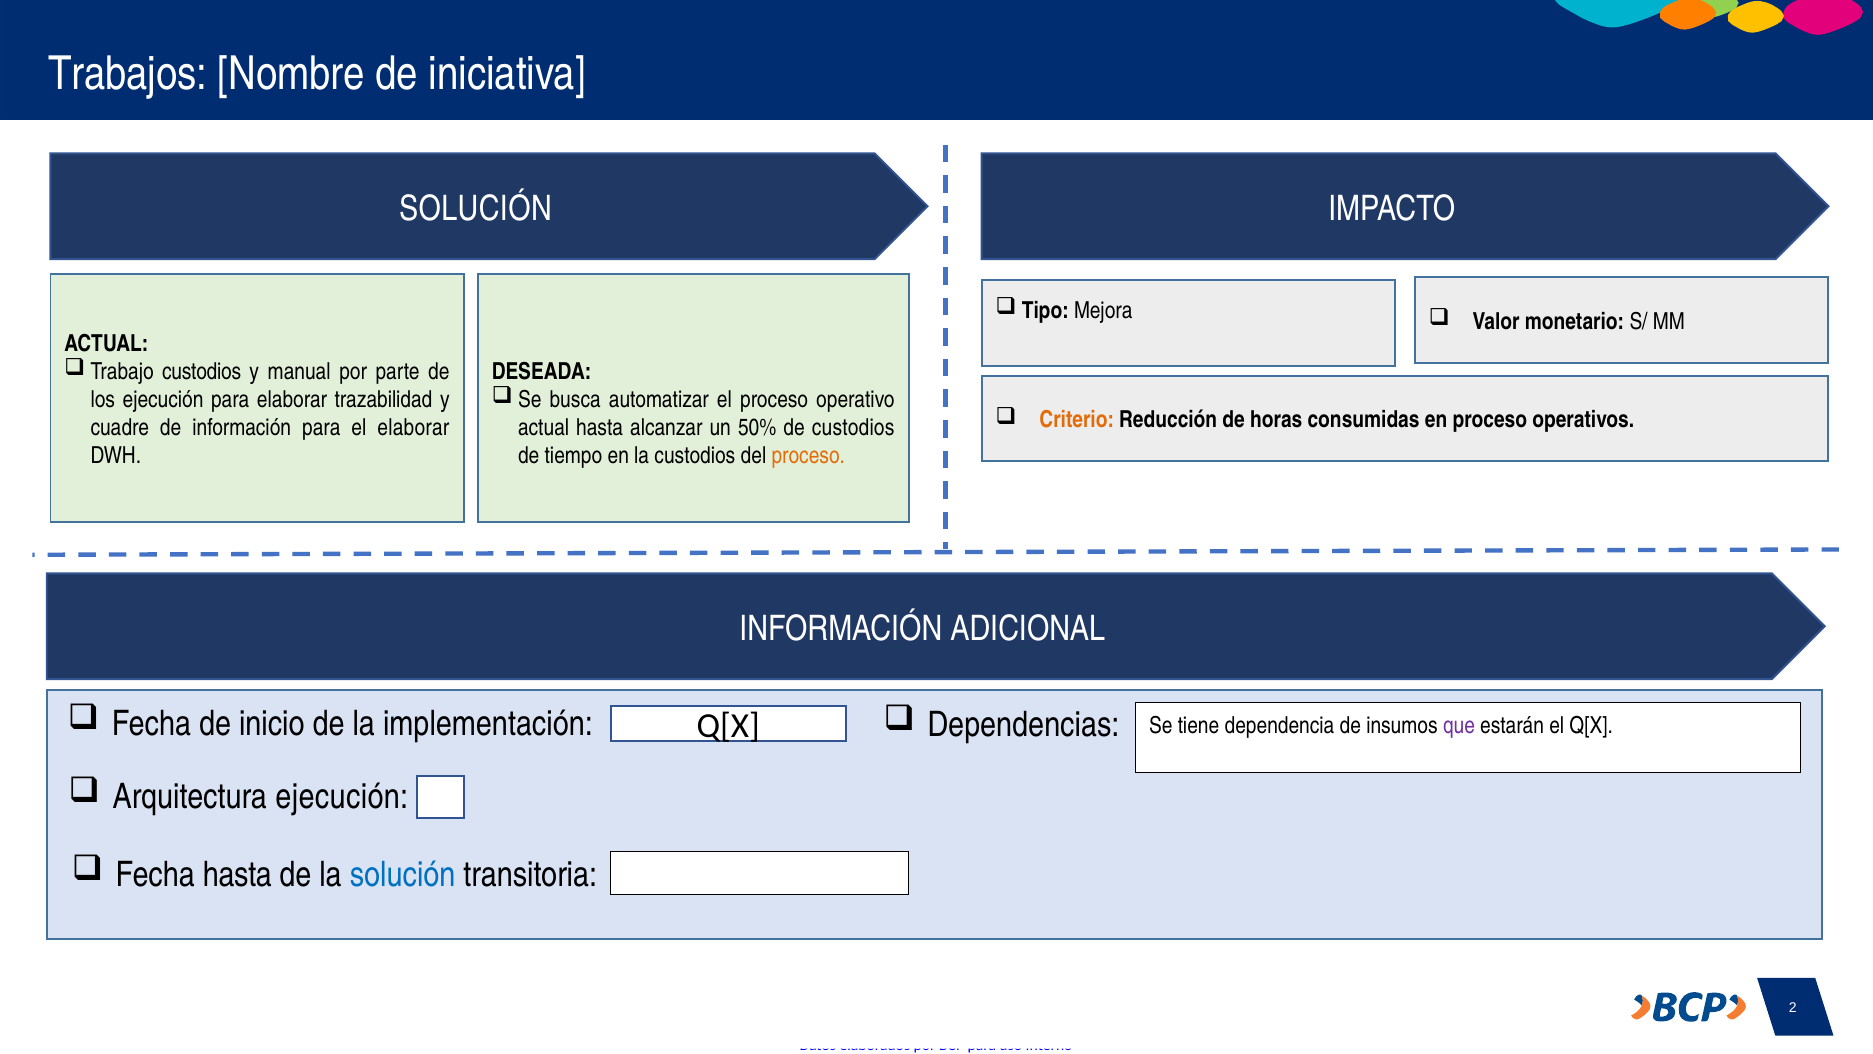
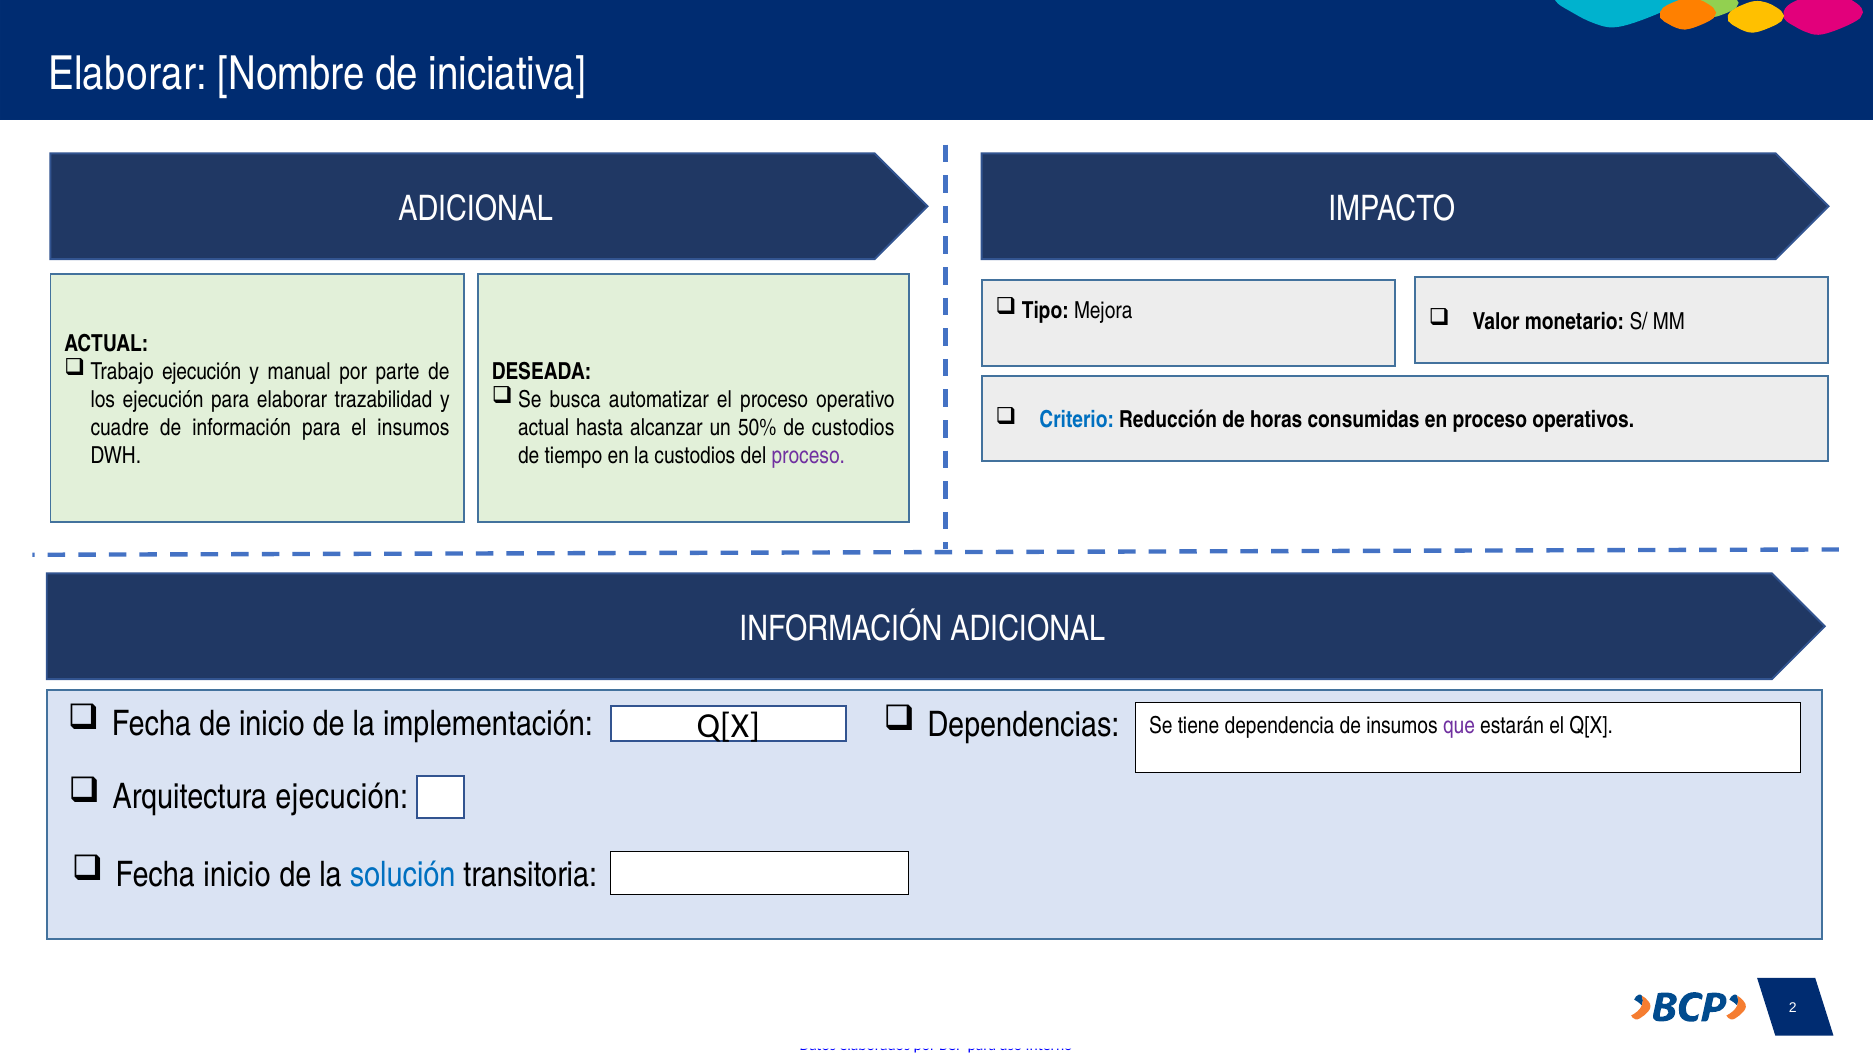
Trabajos at (128, 74): Trabajos -> Elaborar
SOLUCIÓN at (475, 209): SOLUCIÓN -> ADICIONAL
custodios at (202, 372): custodios -> ejecución
Criterio colour: orange -> blue
el elaborar: elaborar -> insumos
proceso at (808, 456) colour: orange -> purple
Fecha hasta: hasta -> inicio
